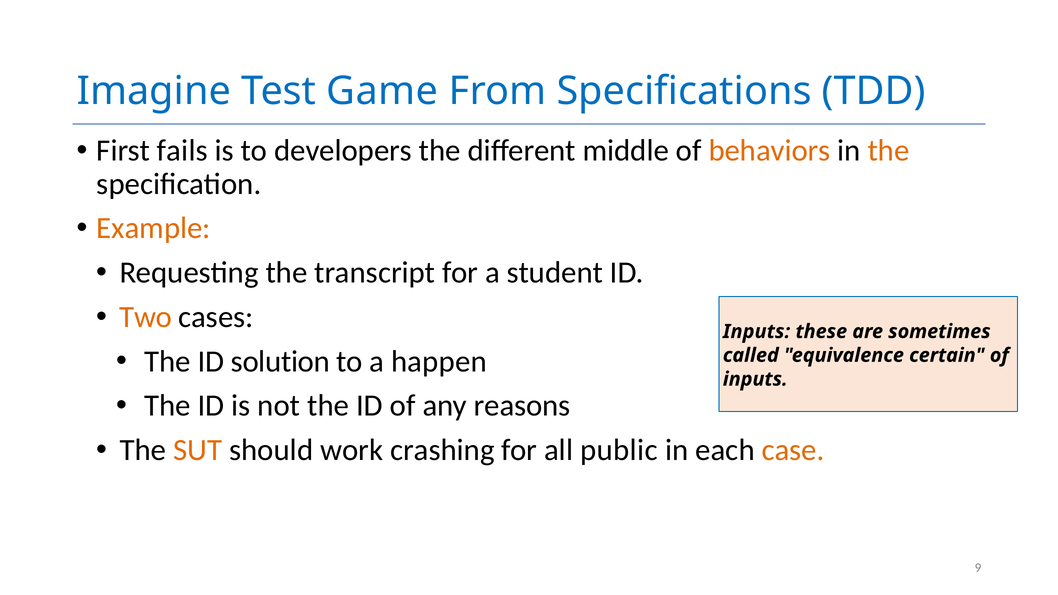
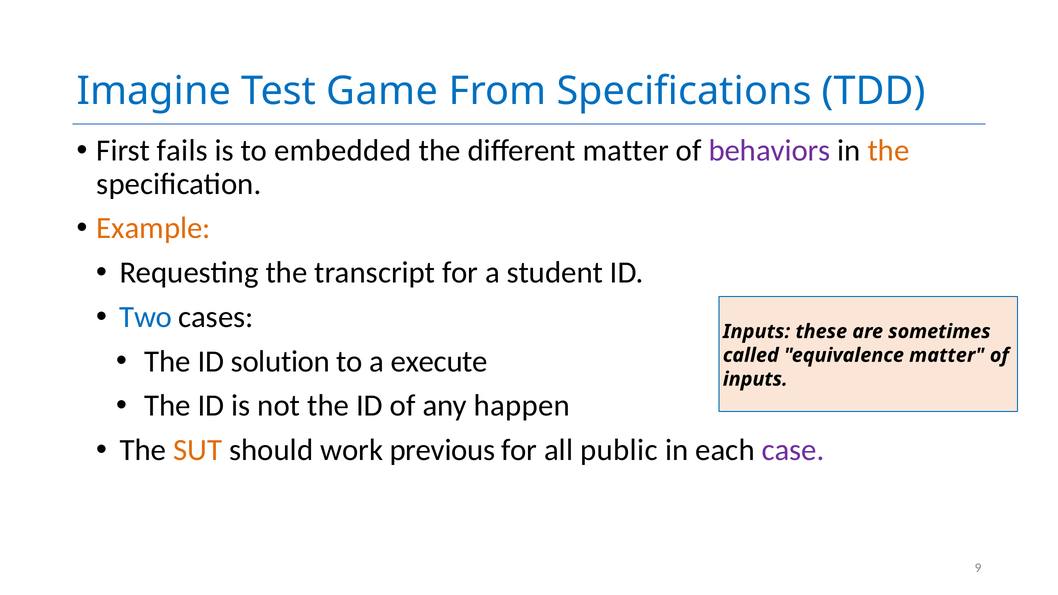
developers: developers -> embedded
different middle: middle -> matter
behaviors colour: orange -> purple
Two colour: orange -> blue
happen: happen -> execute
equivalence certain: certain -> matter
reasons: reasons -> happen
crashing: crashing -> previous
case colour: orange -> purple
